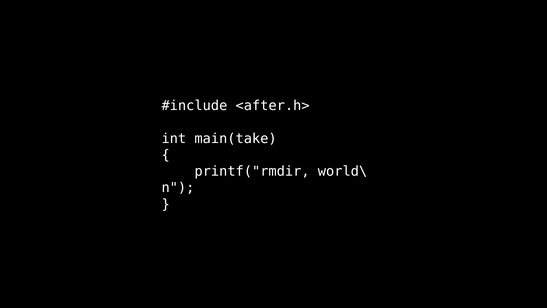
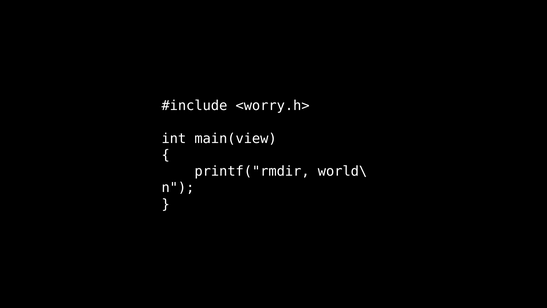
<after.h>: <after.h> -> <worry.h>
main(take: main(take -> main(view
